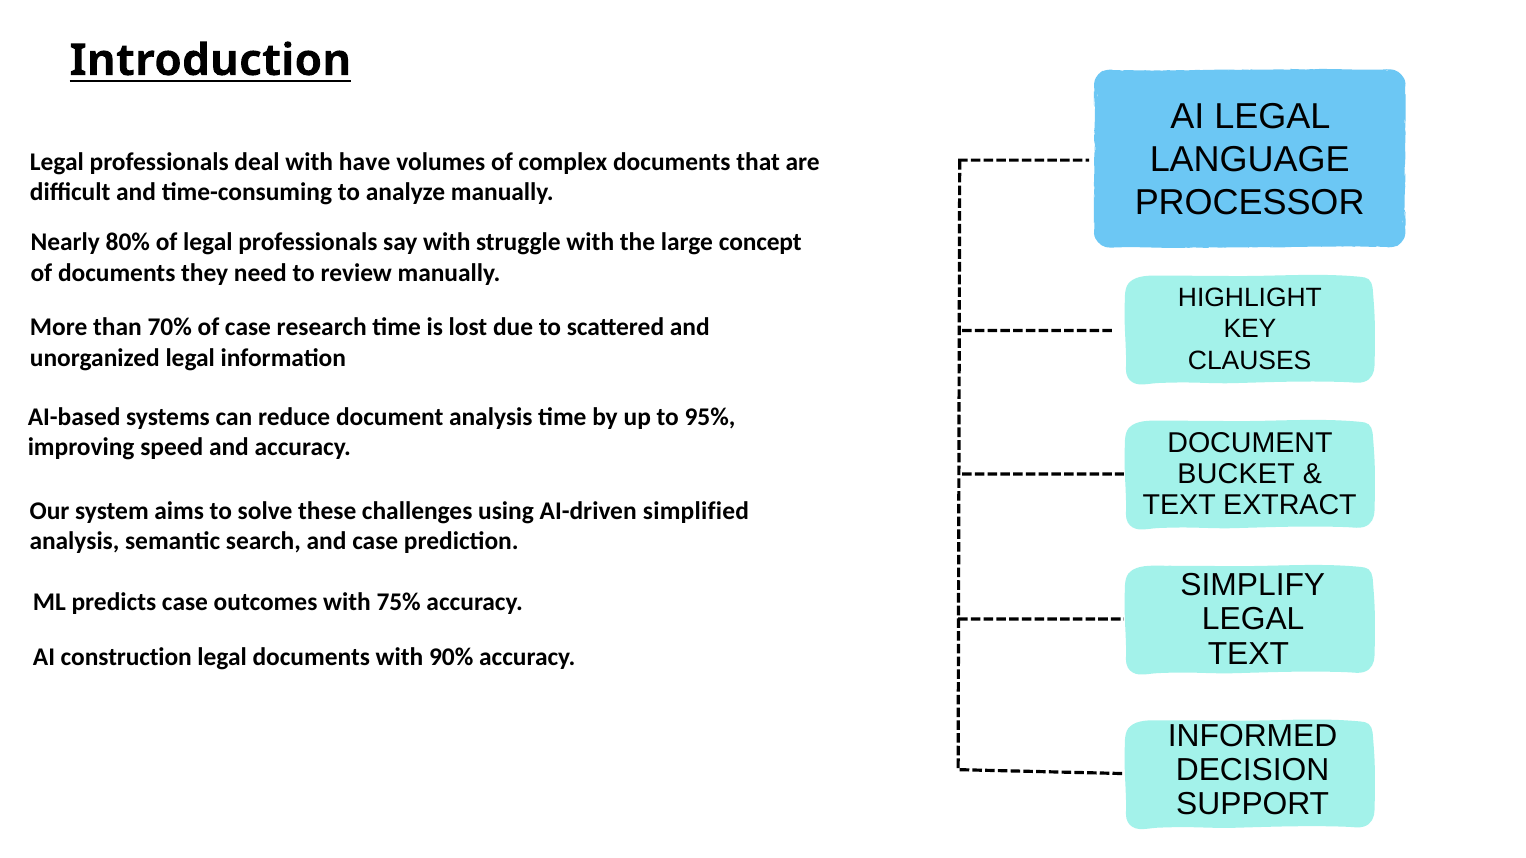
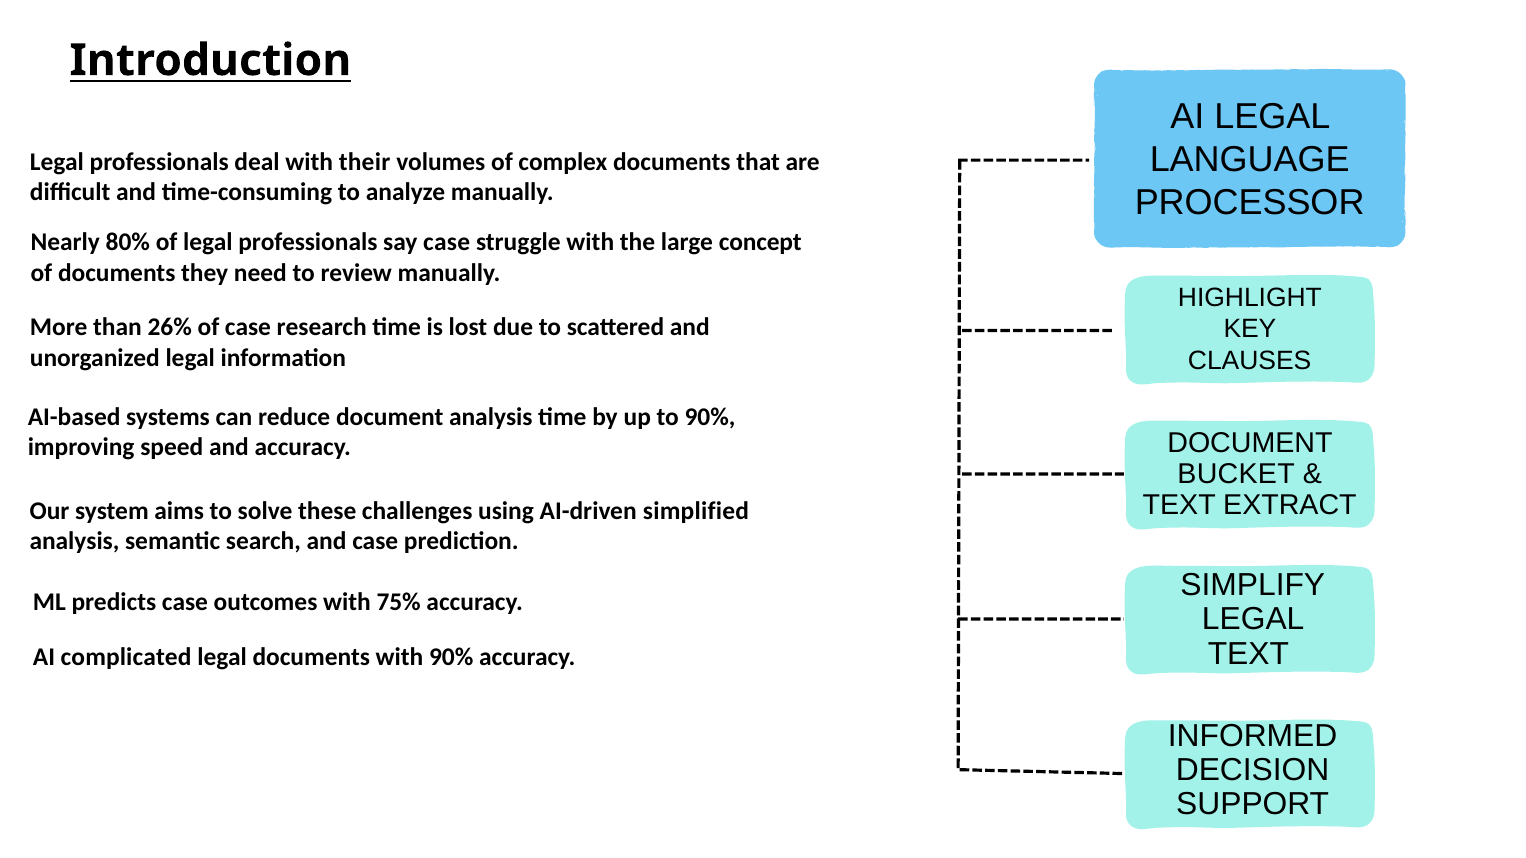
have: have -> their
say with: with -> case
70%: 70% -> 26%
to 95%: 95% -> 90%
construction: construction -> complicated
